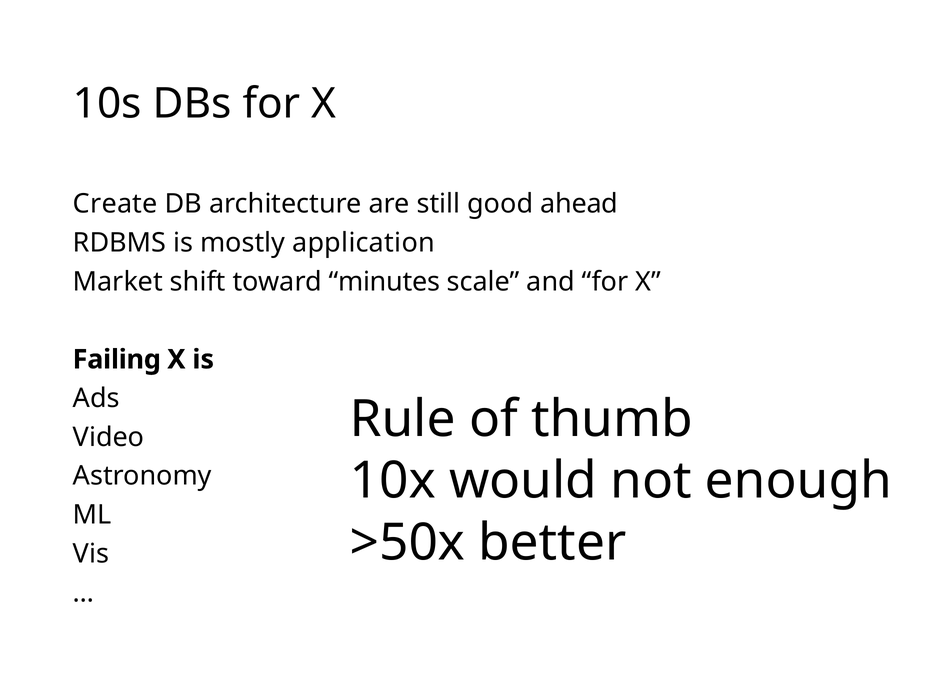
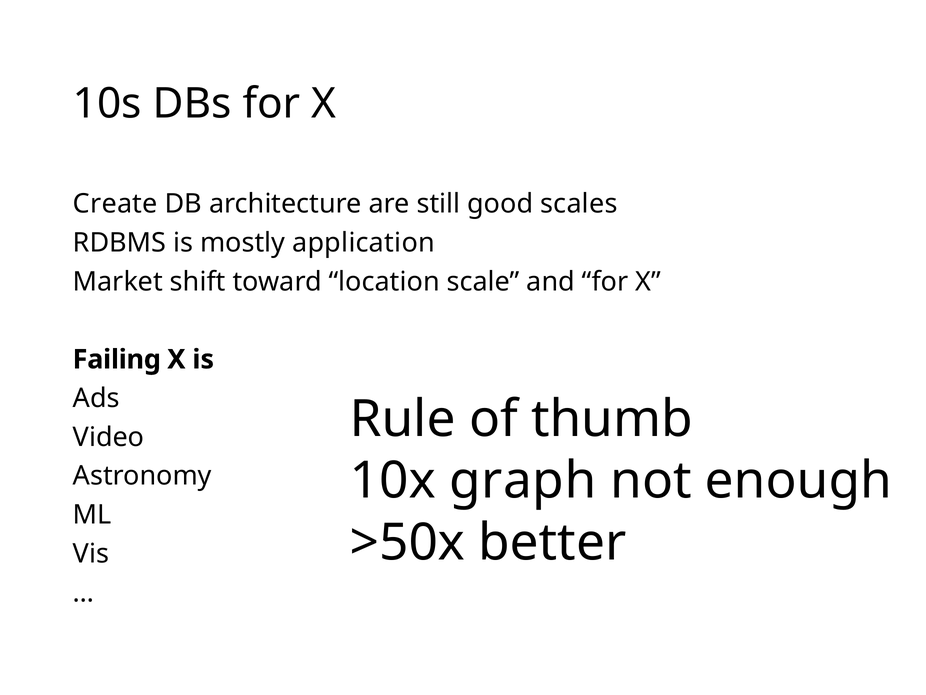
ahead: ahead -> scales
minutes: minutes -> location
would: would -> graph
